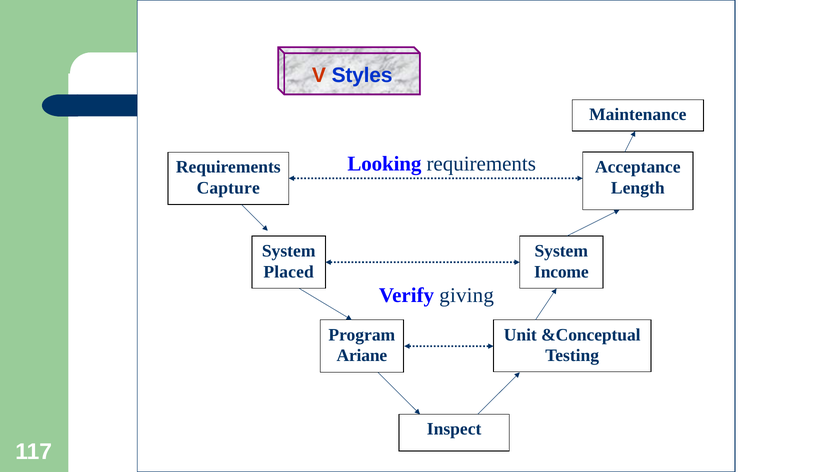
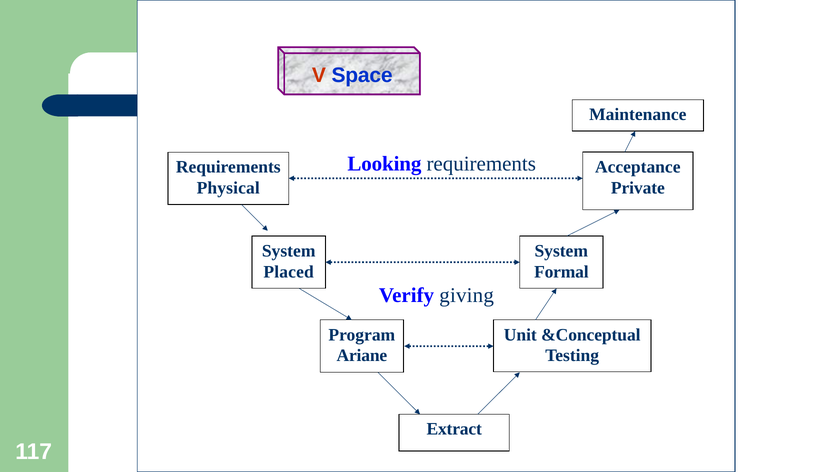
Styles: Styles -> Space
Length: Length -> Private
Capture: Capture -> Physical
Income: Income -> Formal
Inspect: Inspect -> Extract
